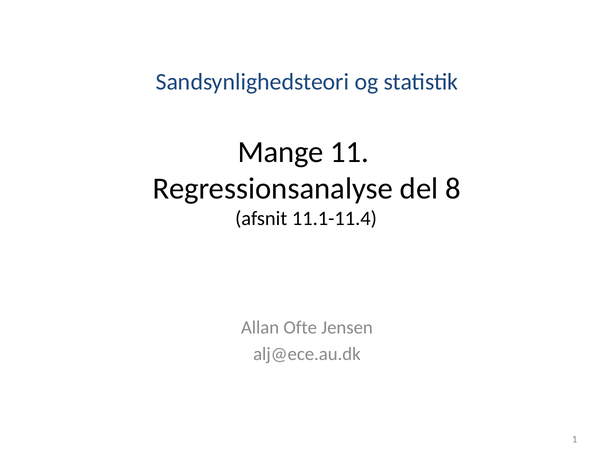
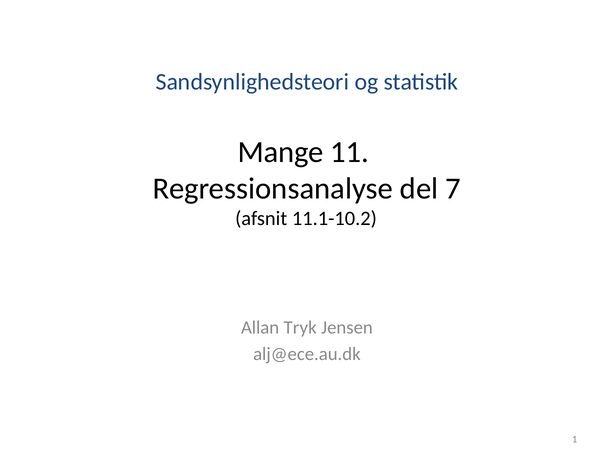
8: 8 -> 7
11.1-11.4: 11.1-11.4 -> 11.1-10.2
Ofte: Ofte -> Tryk
